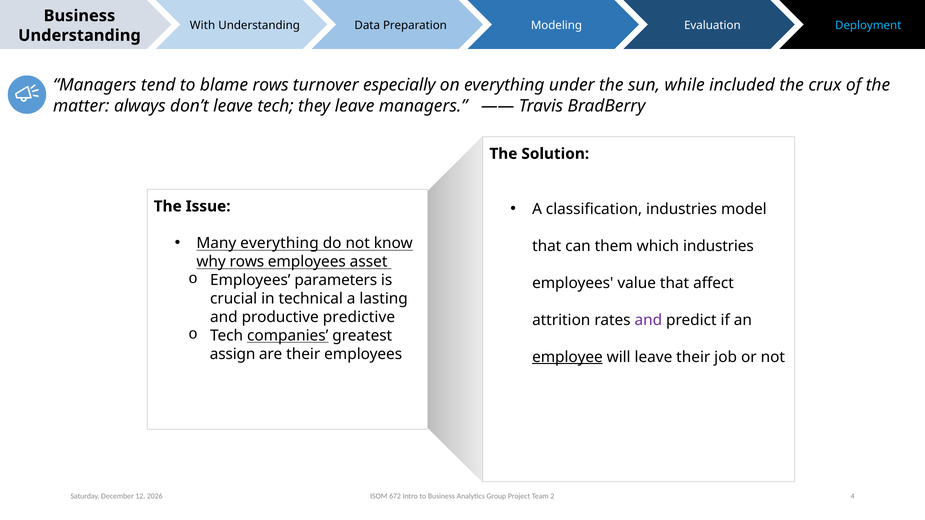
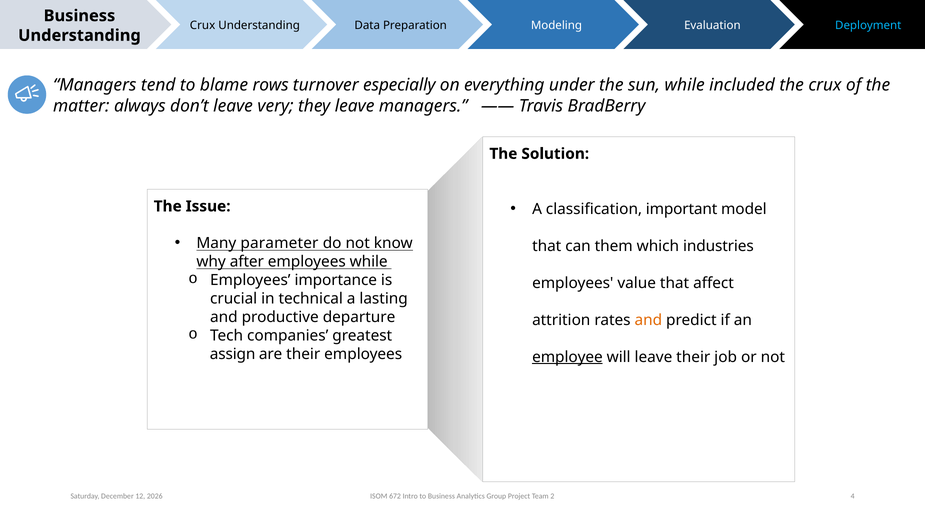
With at (202, 25): With -> Crux
leave tech: tech -> very
classification industries: industries -> important
Many everything: everything -> parameter
why rows: rows -> after
employees asset: asset -> while
parameters: parameters -> importance
predictive: predictive -> departure
and at (648, 320) colour: purple -> orange
companies underline: present -> none
